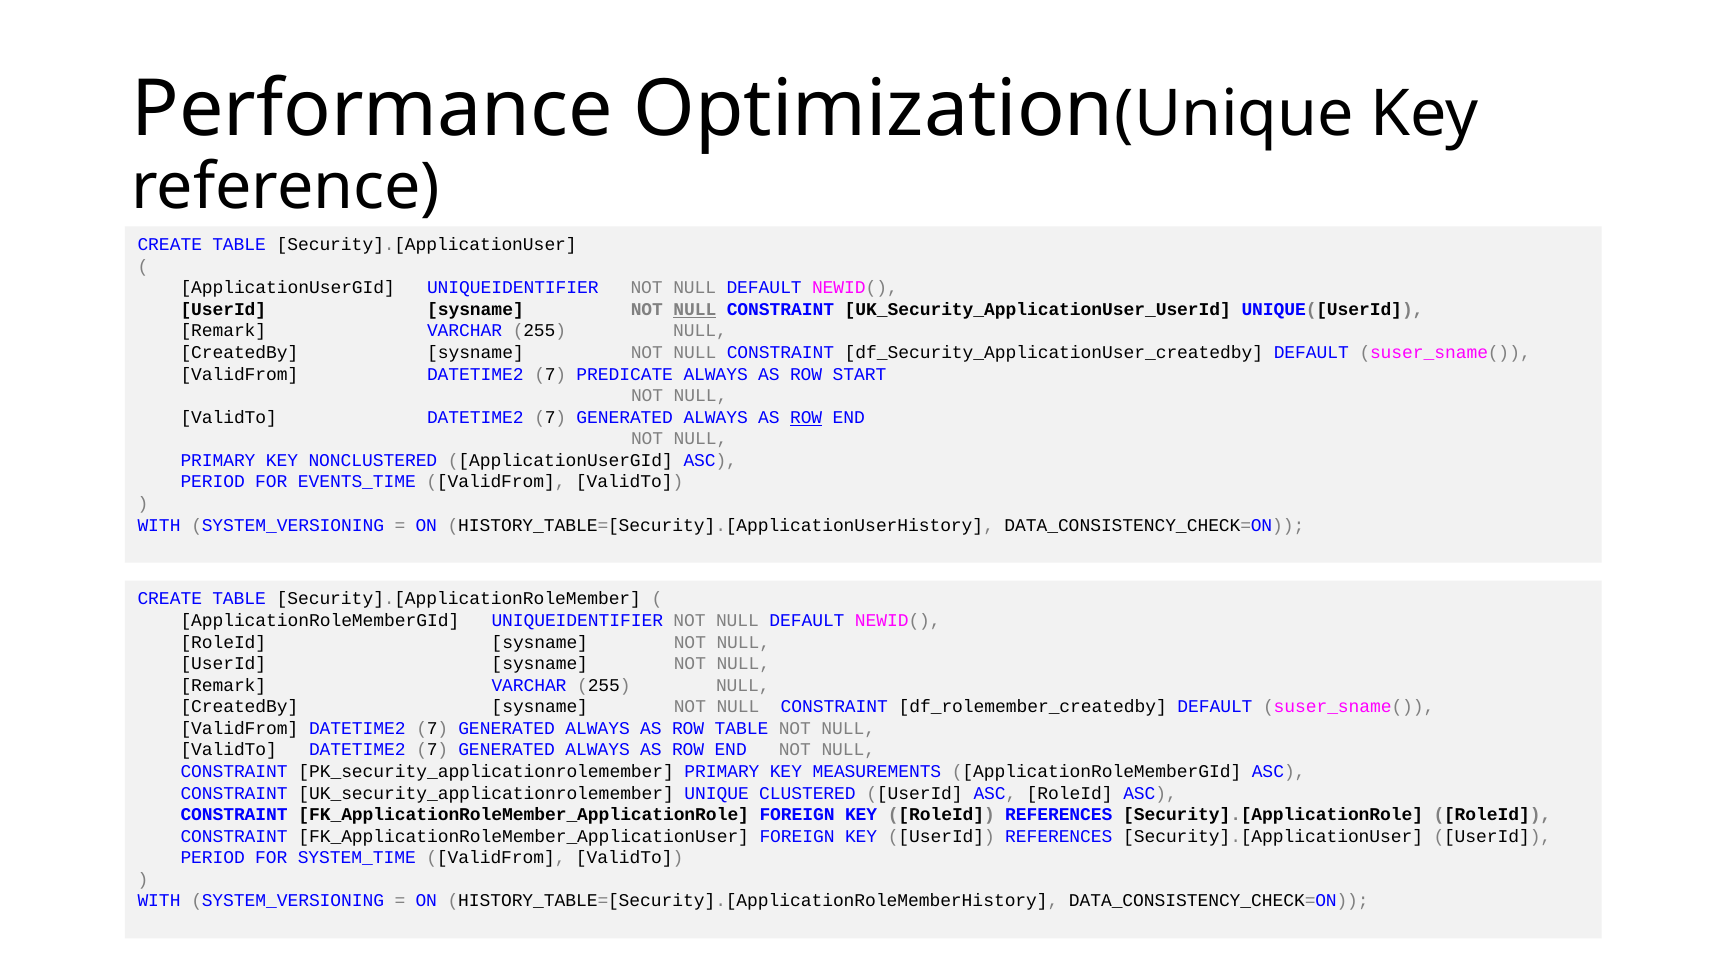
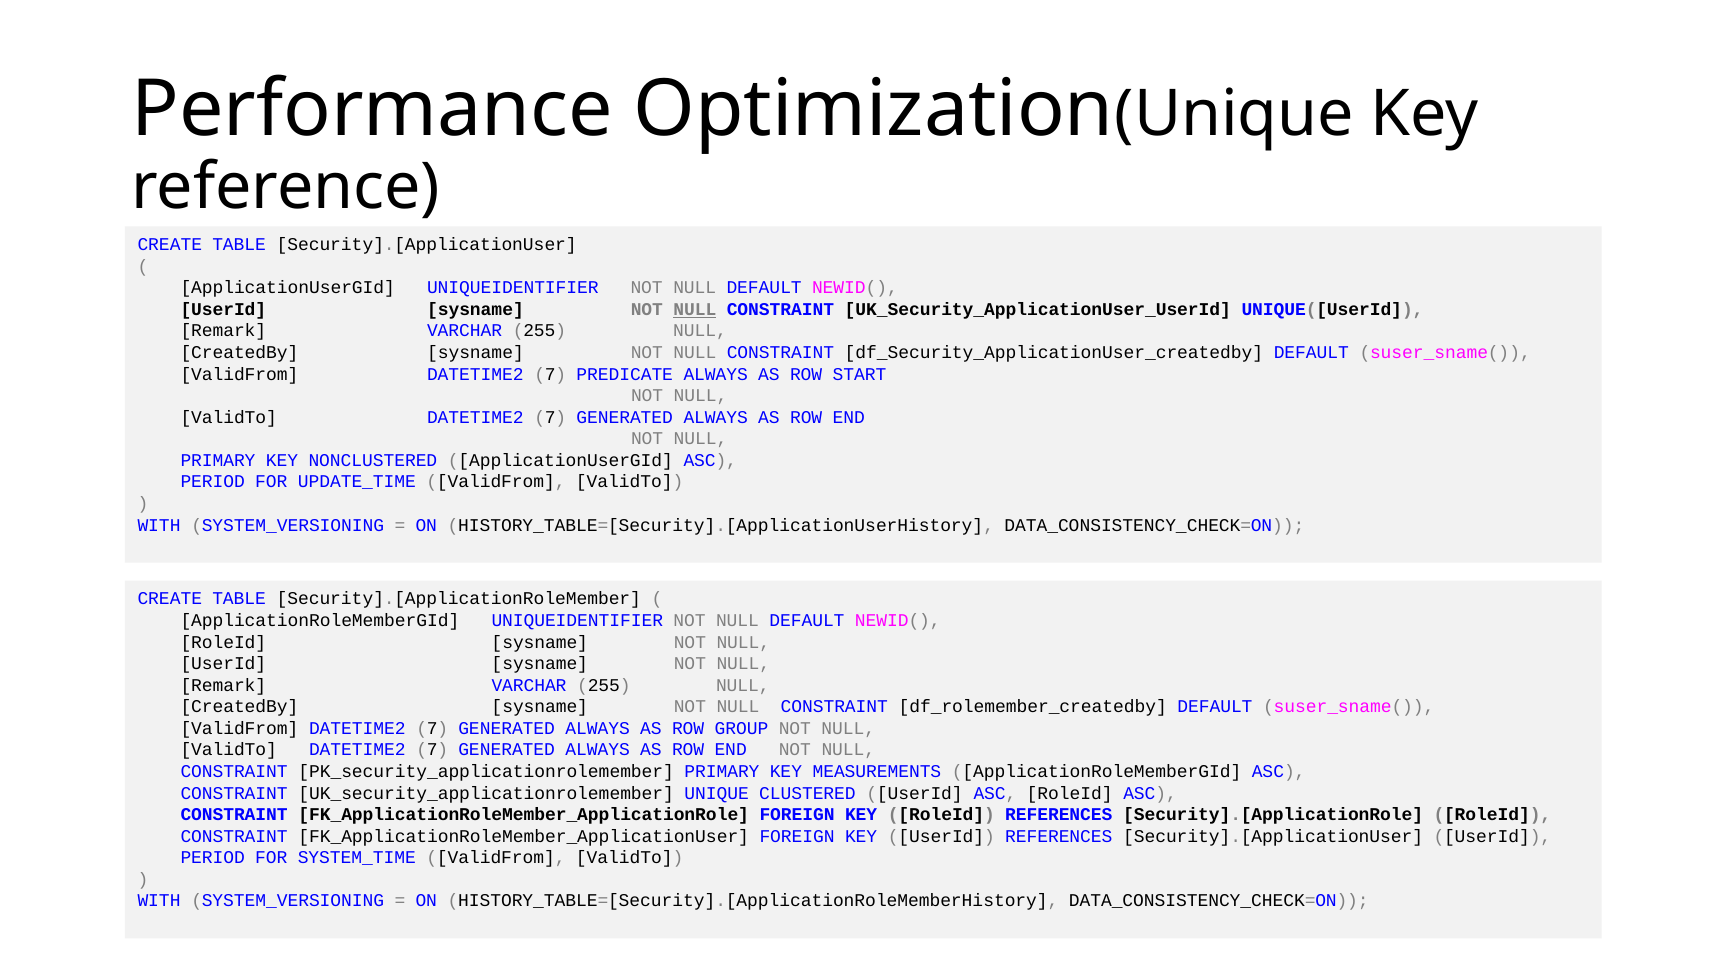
ROW at (806, 417) underline: present -> none
EVENTS_TIME: EVENTS_TIME -> UPDATE_TIME
ROW TABLE: TABLE -> GROUP
